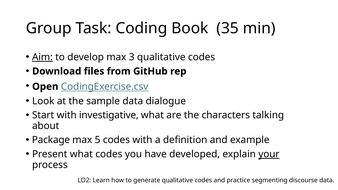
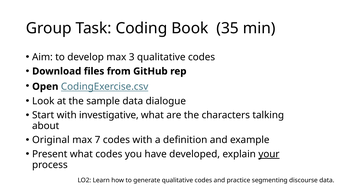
Aim underline: present -> none
Package: Package -> Original
5: 5 -> 7
